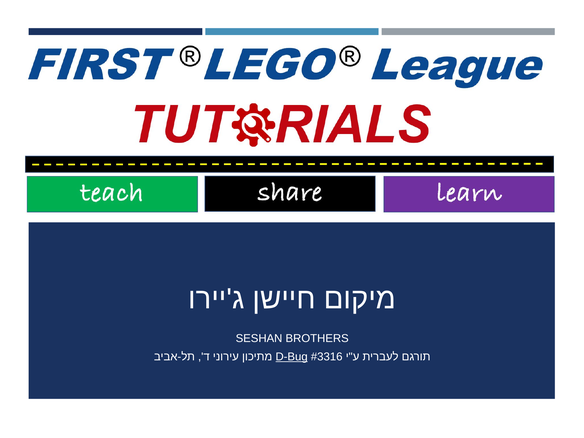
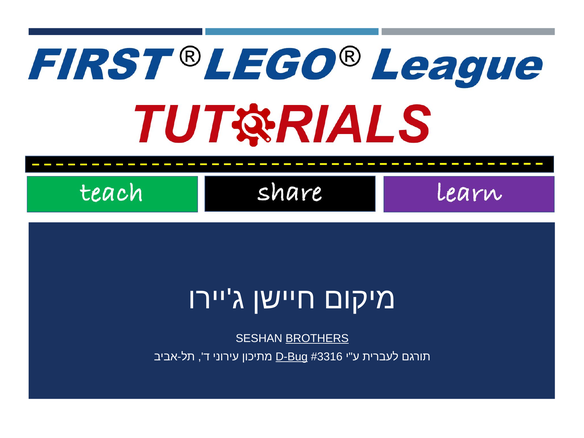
BROTHERS underline: none -> present
